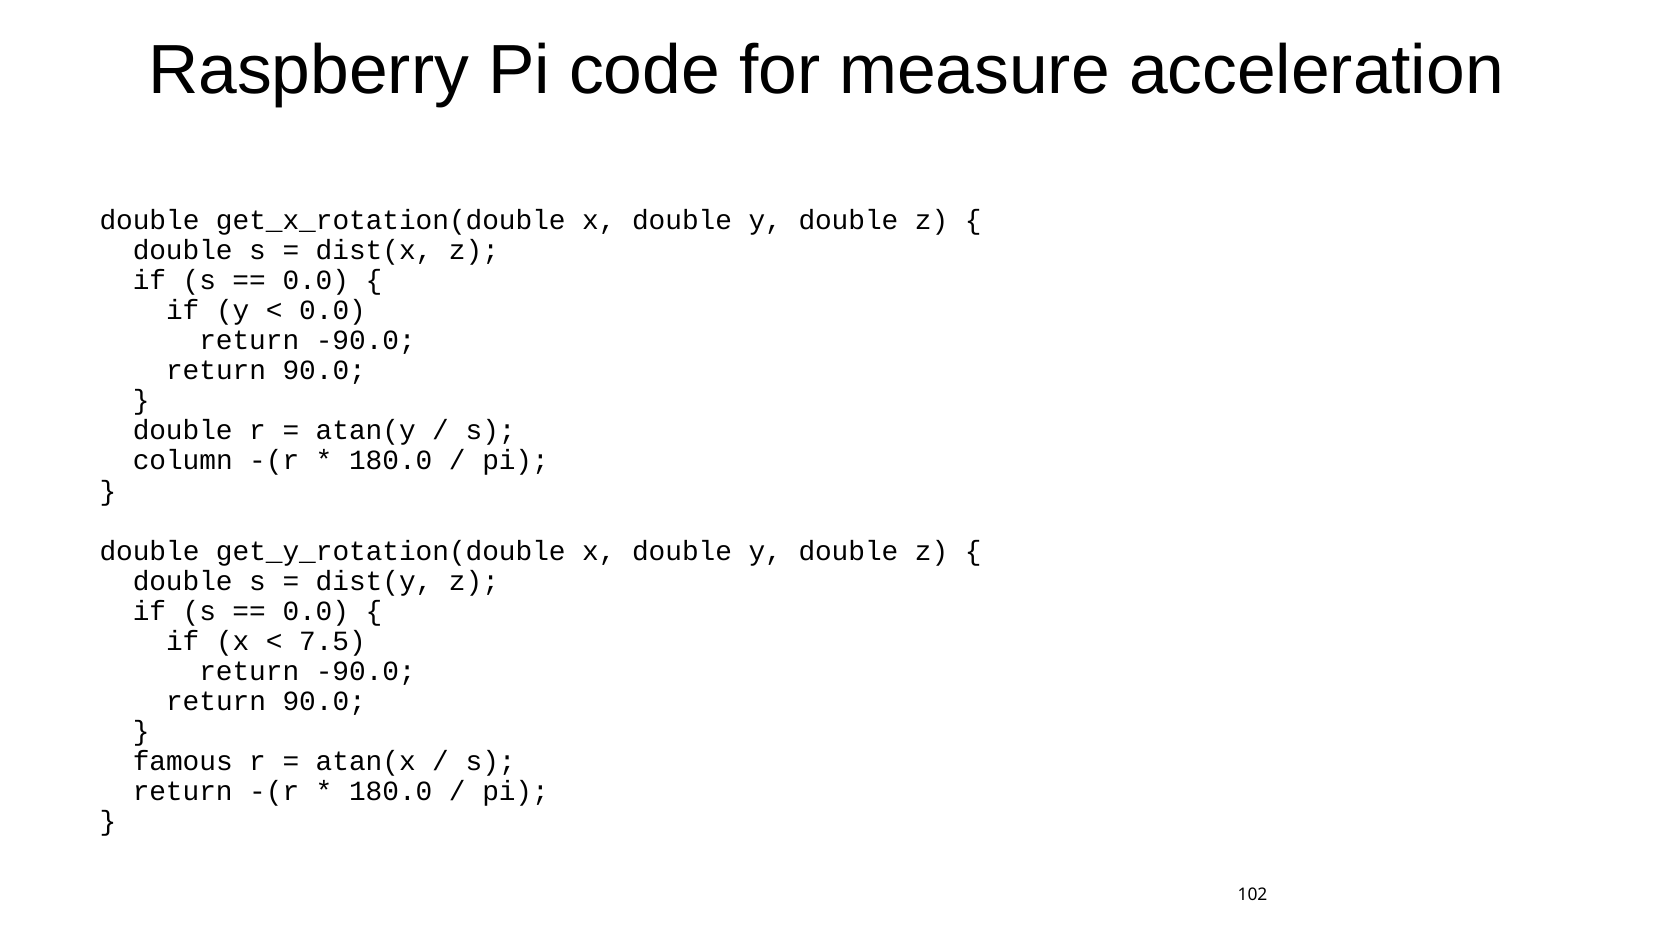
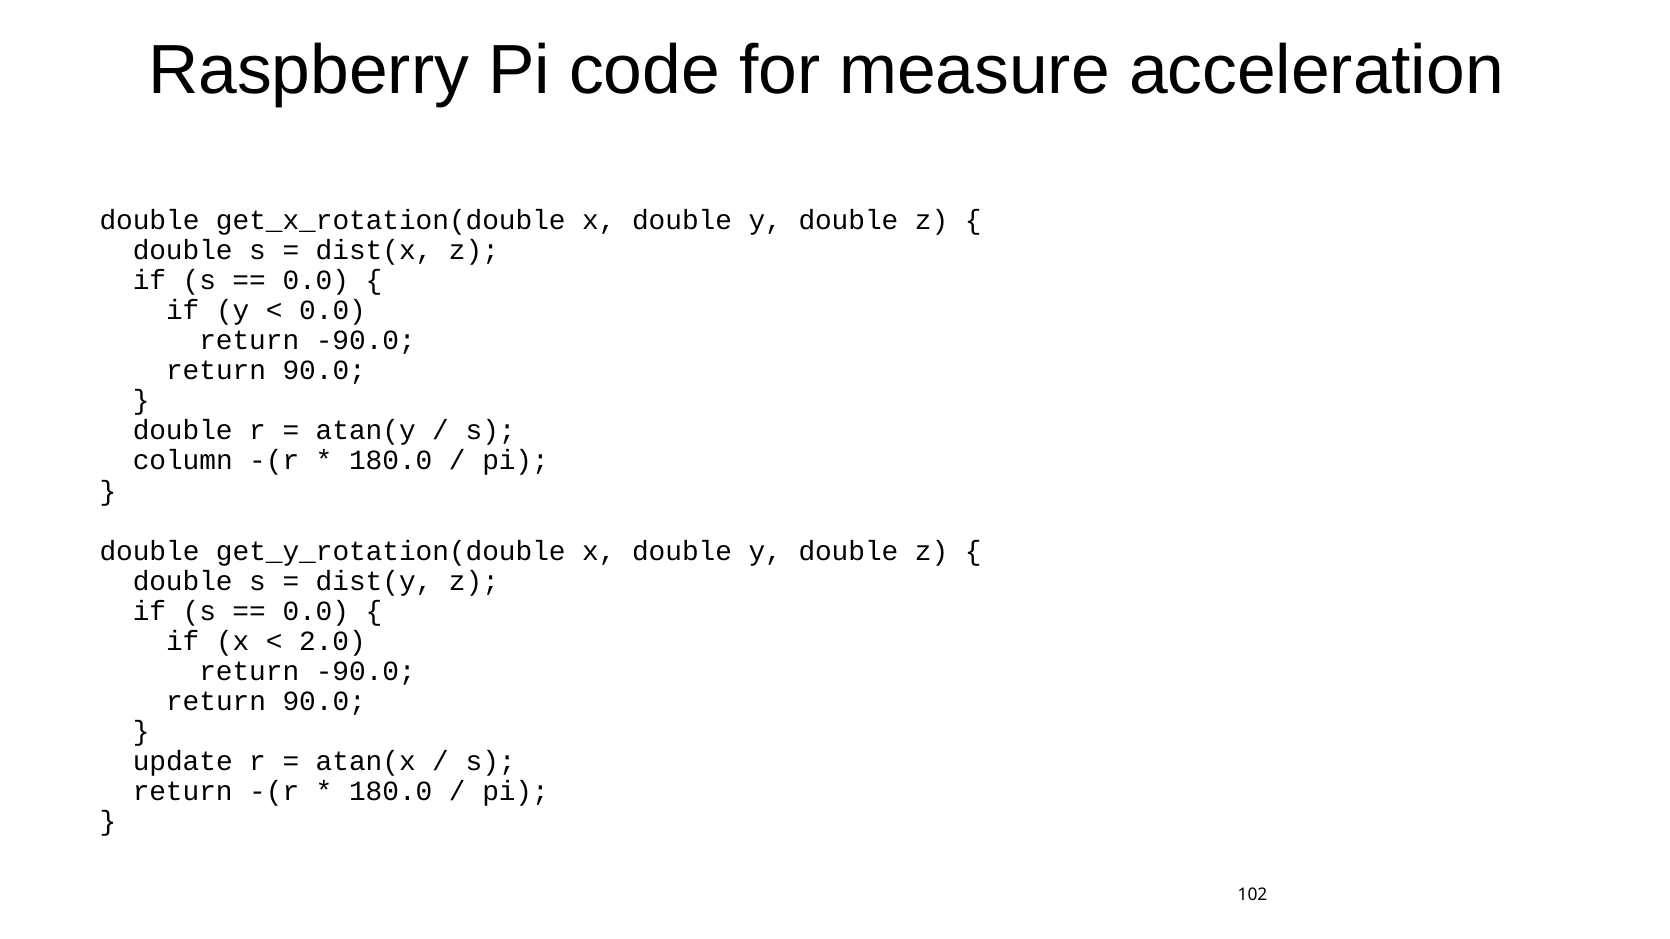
7.5: 7.5 -> 2.0
famous: famous -> update
